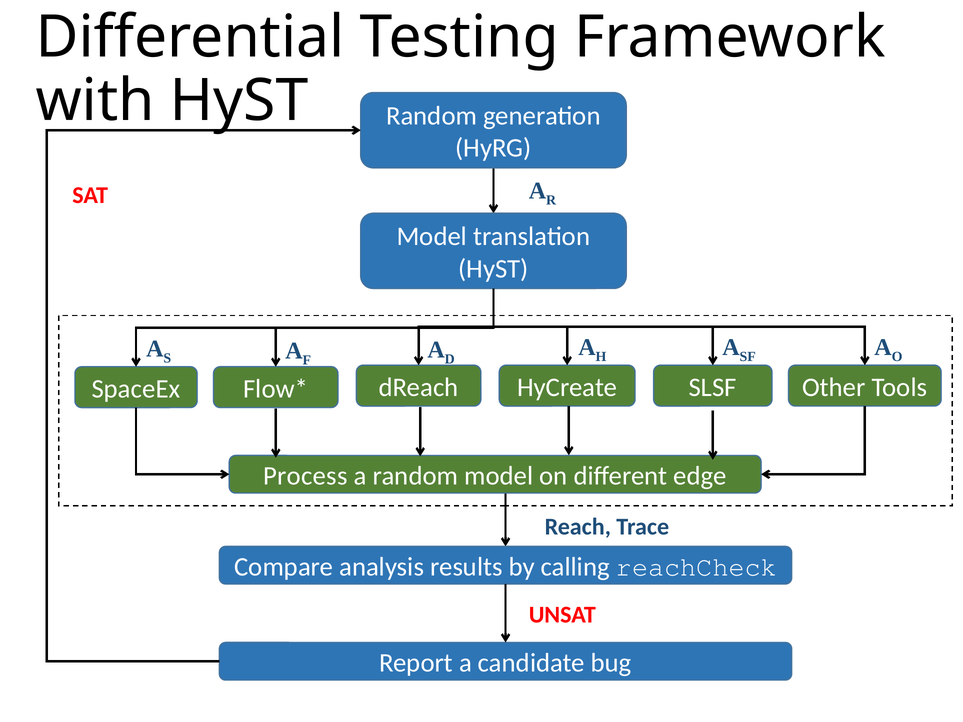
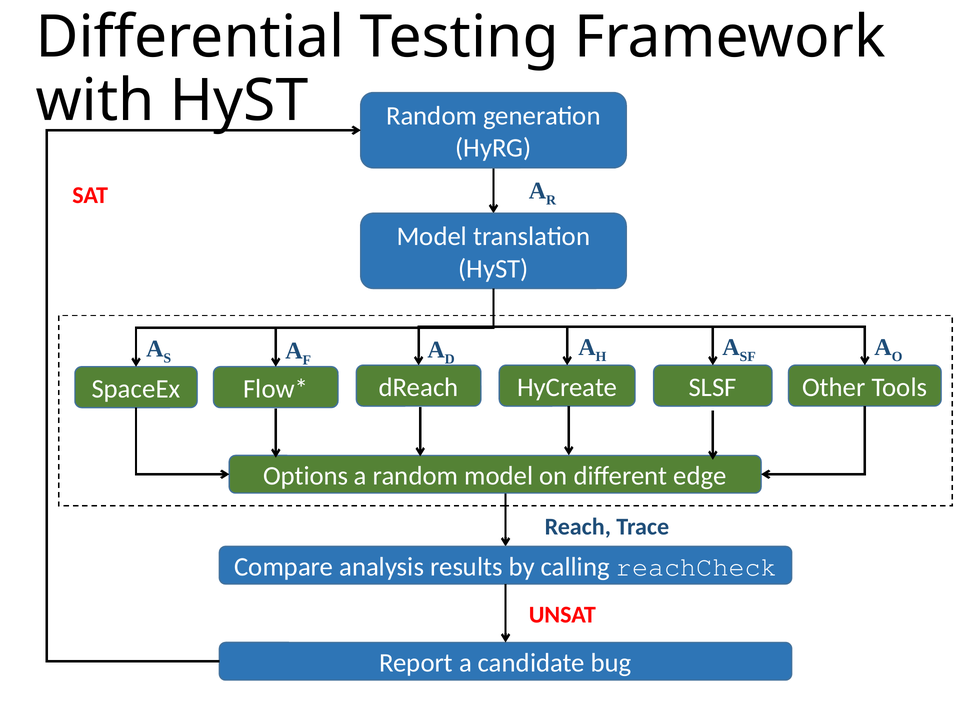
Process: Process -> Options
